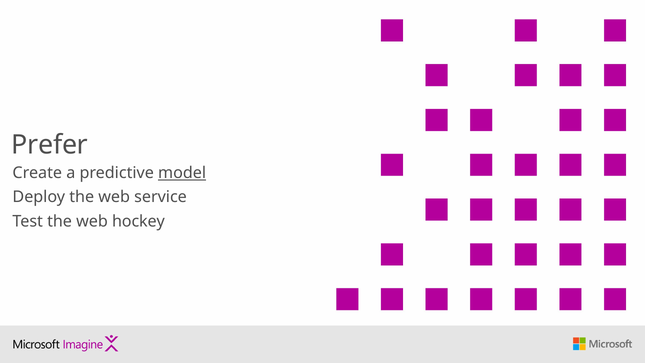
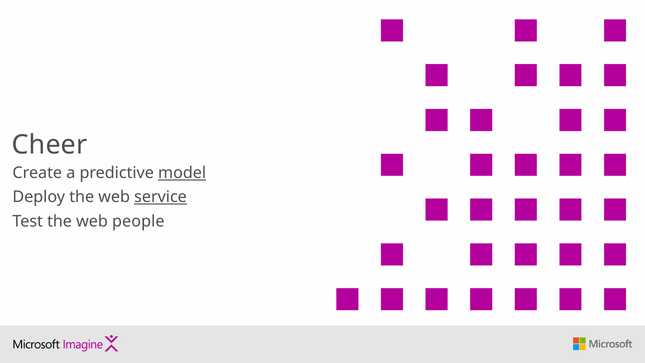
Prefer: Prefer -> Cheer
service underline: none -> present
hockey: hockey -> people
